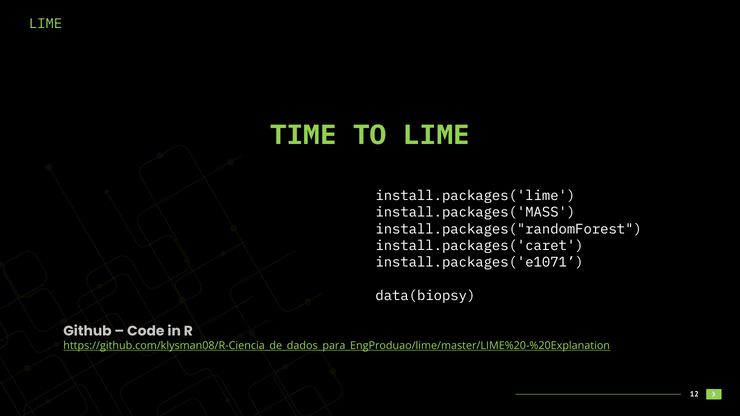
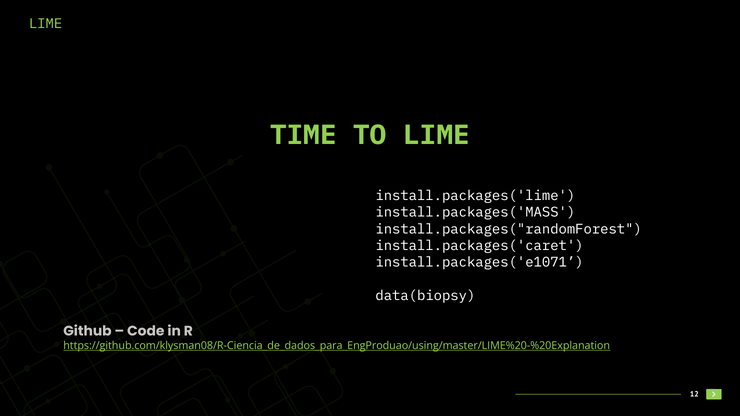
https://github.com/klysman08/R-Ciencia_de_dados_para_EngProduao/lime/master/LIME%20-%20Explanation: https://github.com/klysman08/R-Ciencia_de_dados_para_EngProduao/lime/master/LIME%20-%20Explanation -> https://github.com/klysman08/R-Ciencia_de_dados_para_EngProduao/using/master/LIME%20-%20Explanation
